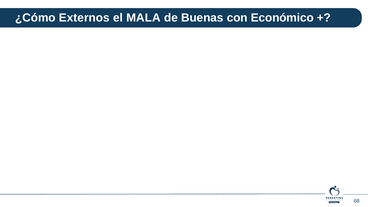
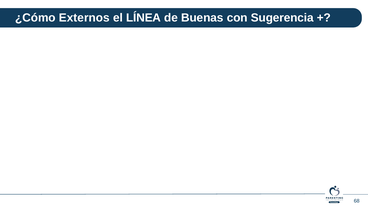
MALA: MALA -> LÍNEA
Económico: Económico -> Sugerencia
